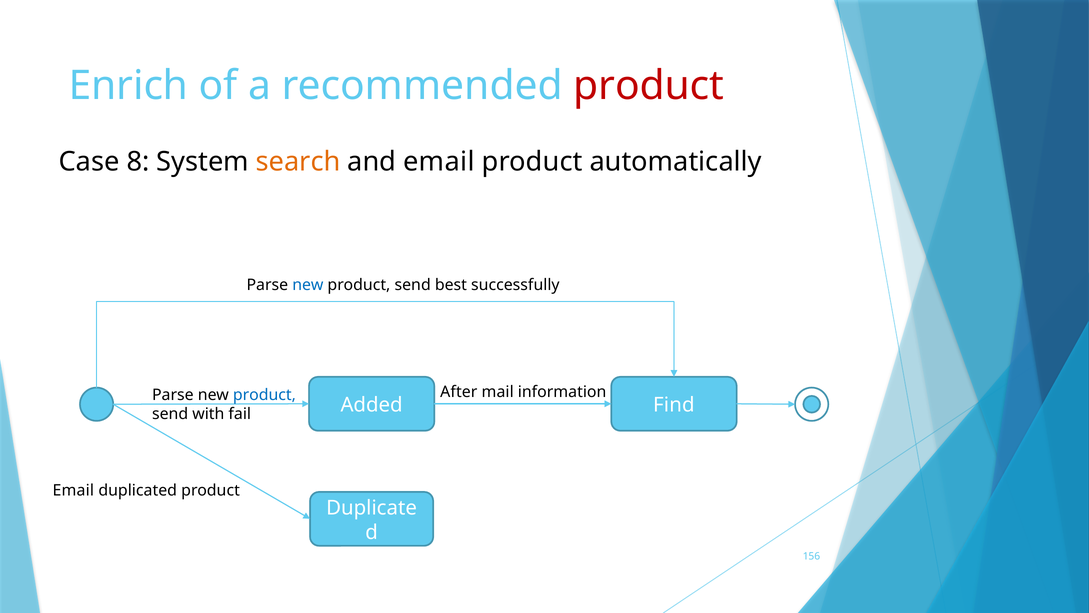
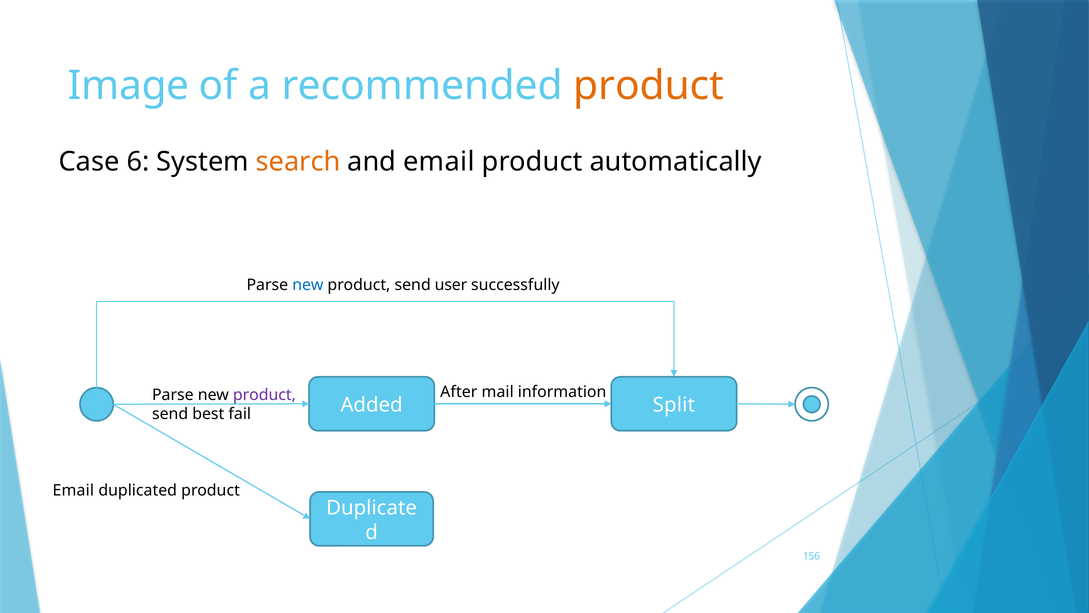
Enrich: Enrich -> Image
product at (649, 86) colour: red -> orange
8: 8 -> 6
best: best -> user
product at (264, 395) colour: blue -> purple
Find: Find -> Split
with: with -> best
